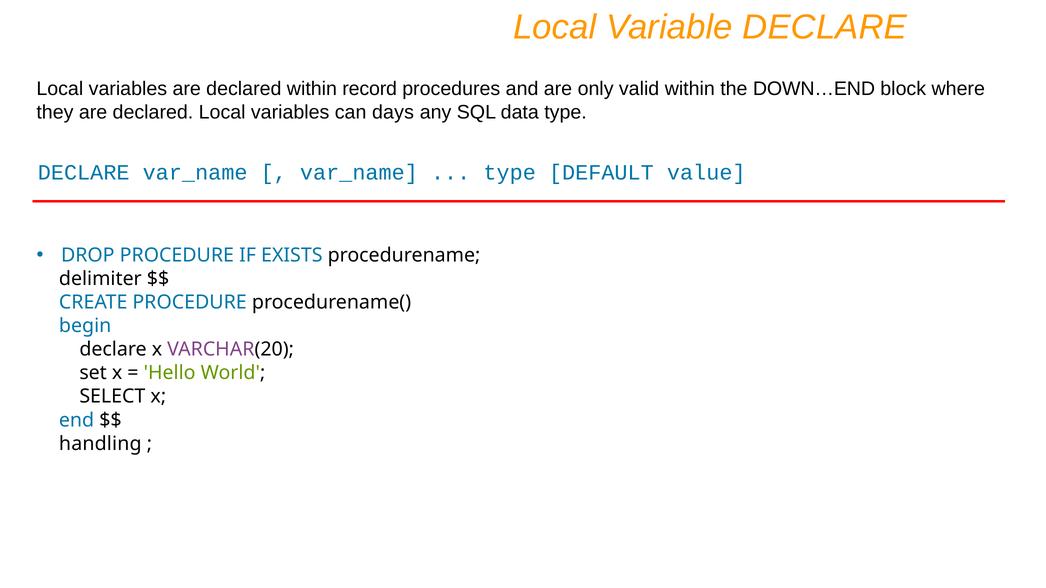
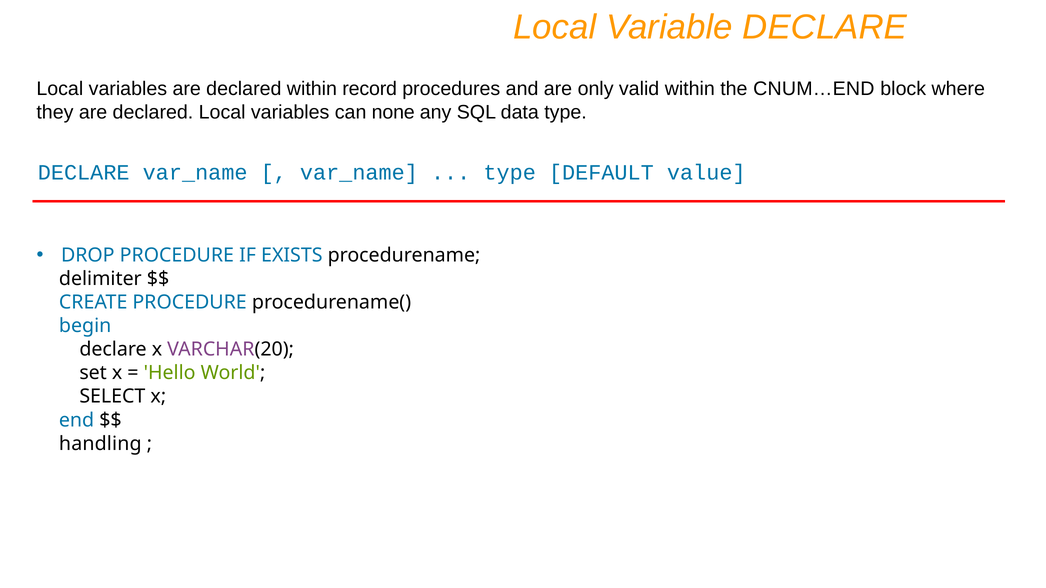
DOWN…END: DOWN…END -> CNUM…END
days: days -> none
